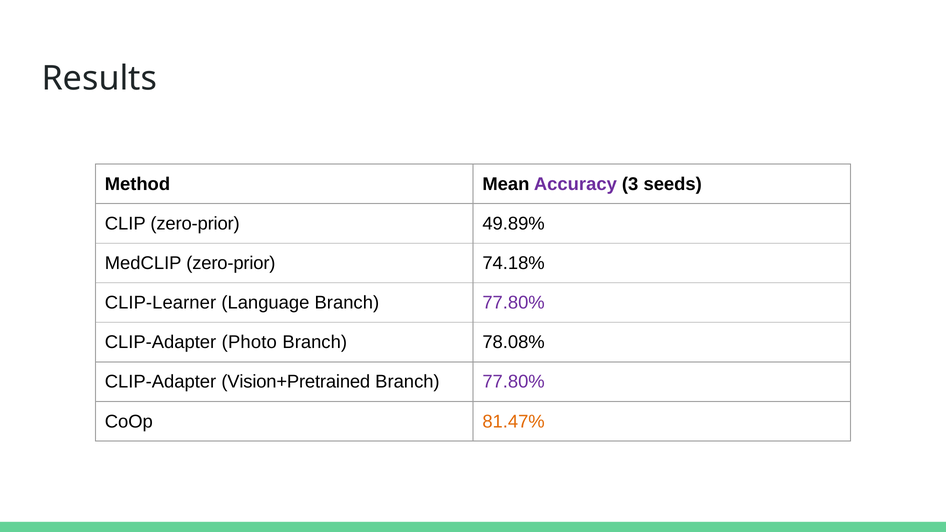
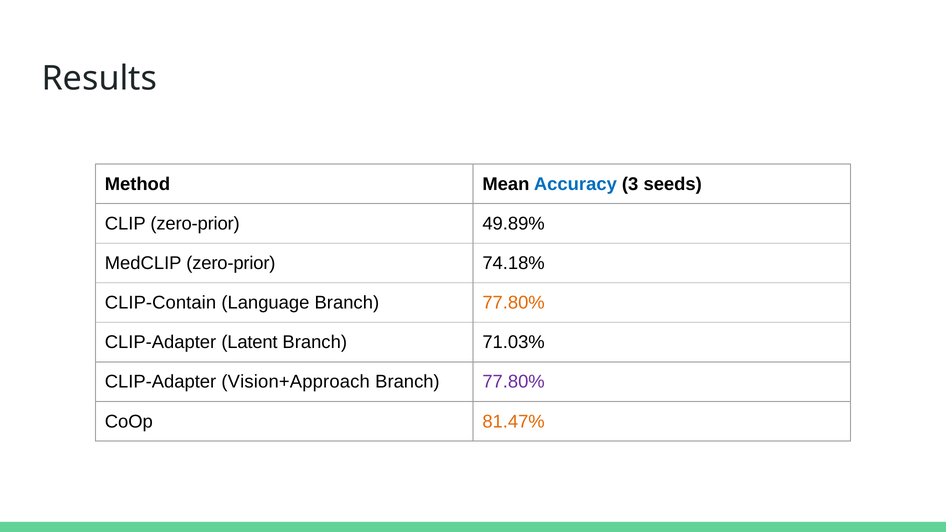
Accuracy colour: purple -> blue
CLIP-Learner: CLIP-Learner -> CLIP-Contain
77.80% at (514, 303) colour: purple -> orange
Photo: Photo -> Latent
78.08%: 78.08% -> 71.03%
Vision+Pretrained: Vision+Pretrained -> Vision+Approach
